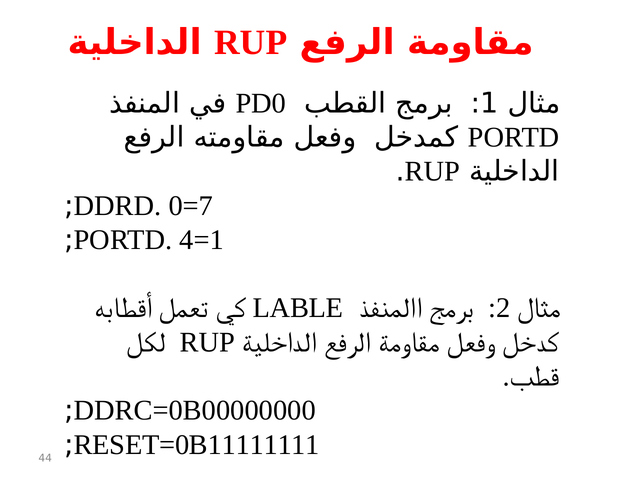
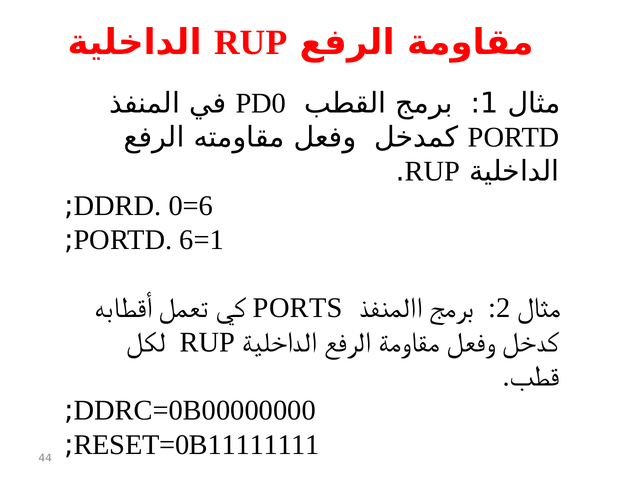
0=7: 0=7 -> 0=6
4=1: 4=1 -> 6=1
LABLE: LABLE -> PORTS
